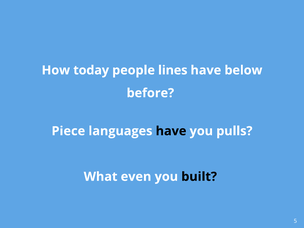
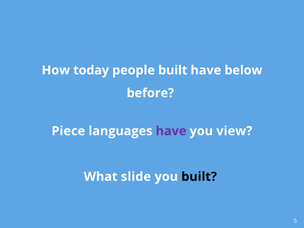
people lines: lines -> built
have at (171, 131) colour: black -> purple
pulls: pulls -> view
even: even -> slide
